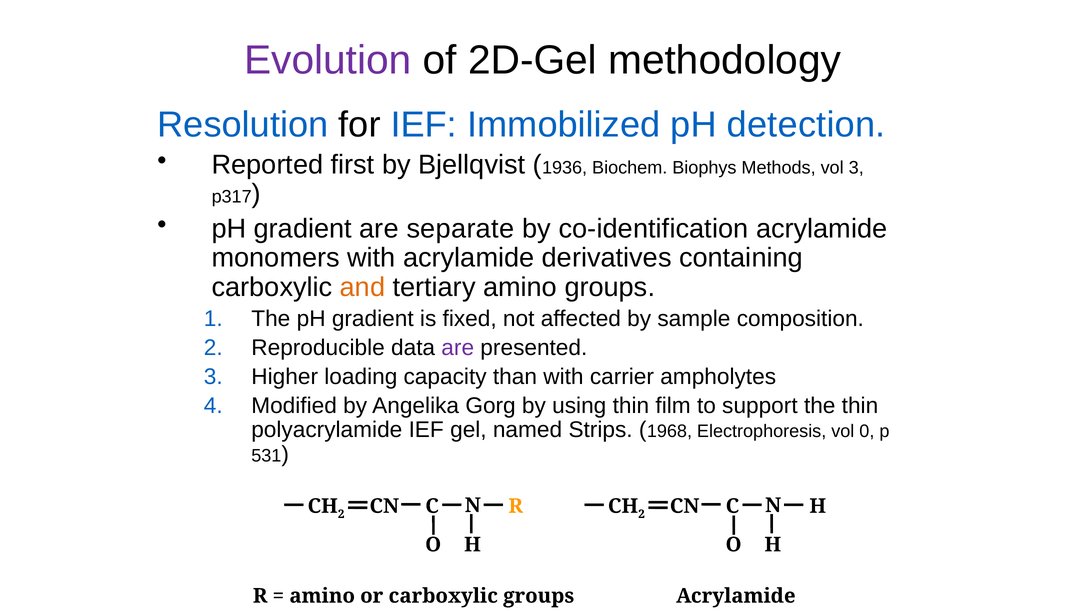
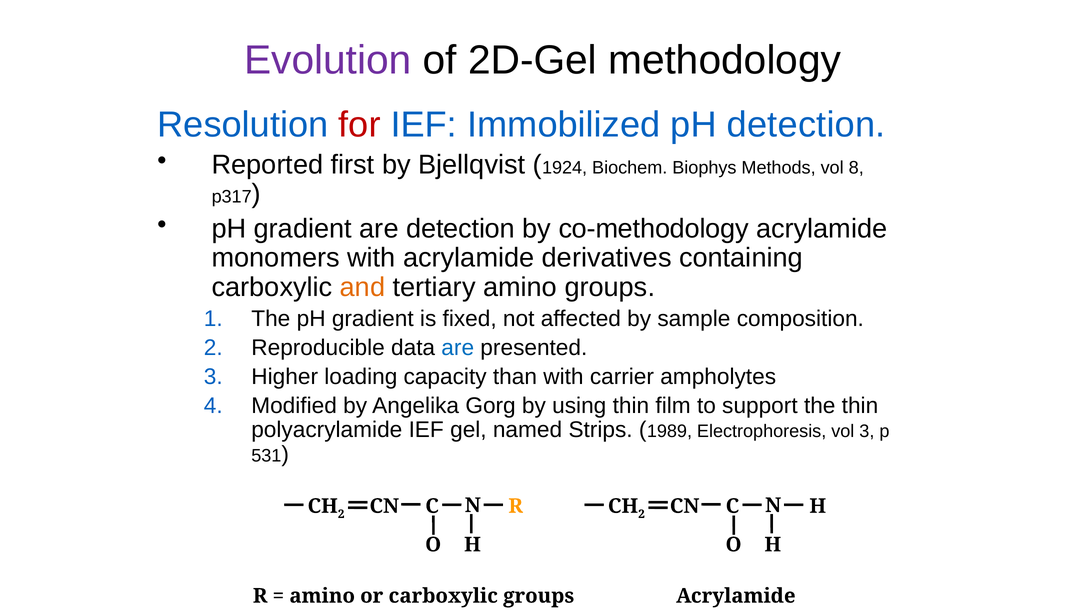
for colour: black -> red
1936: 1936 -> 1924
vol 3: 3 -> 8
are separate: separate -> detection
co-identification: co-identification -> co-methodology
are at (458, 348) colour: purple -> blue
1968: 1968 -> 1989
vol 0: 0 -> 3
